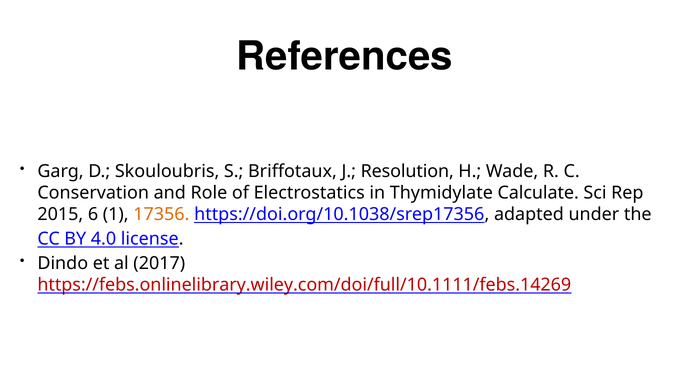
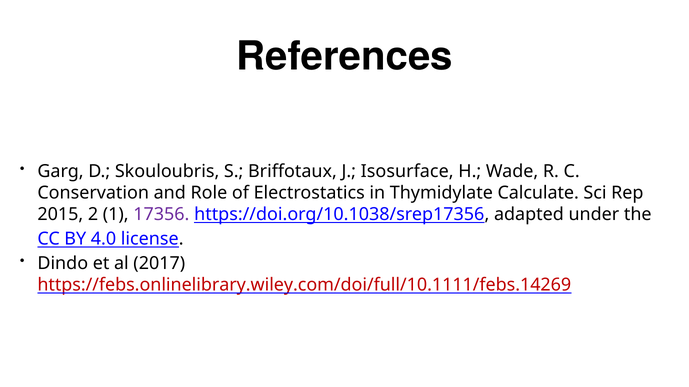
Resolution: Resolution -> Isosurface
6: 6 -> 2
17356 colour: orange -> purple
